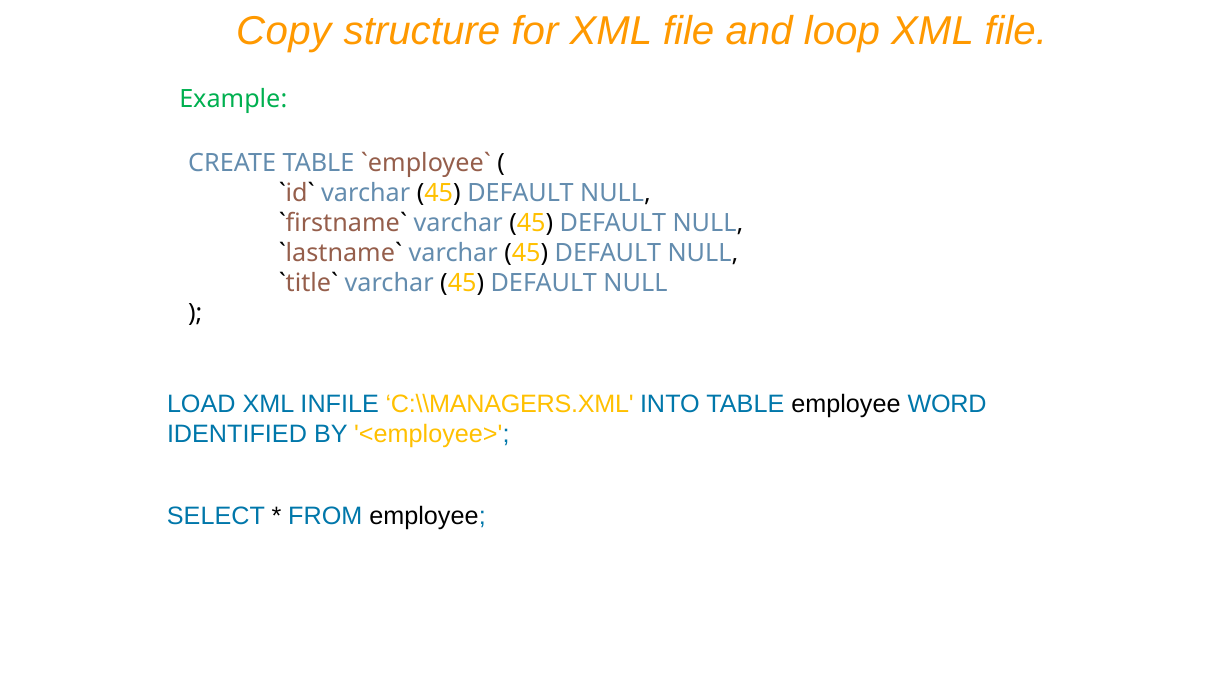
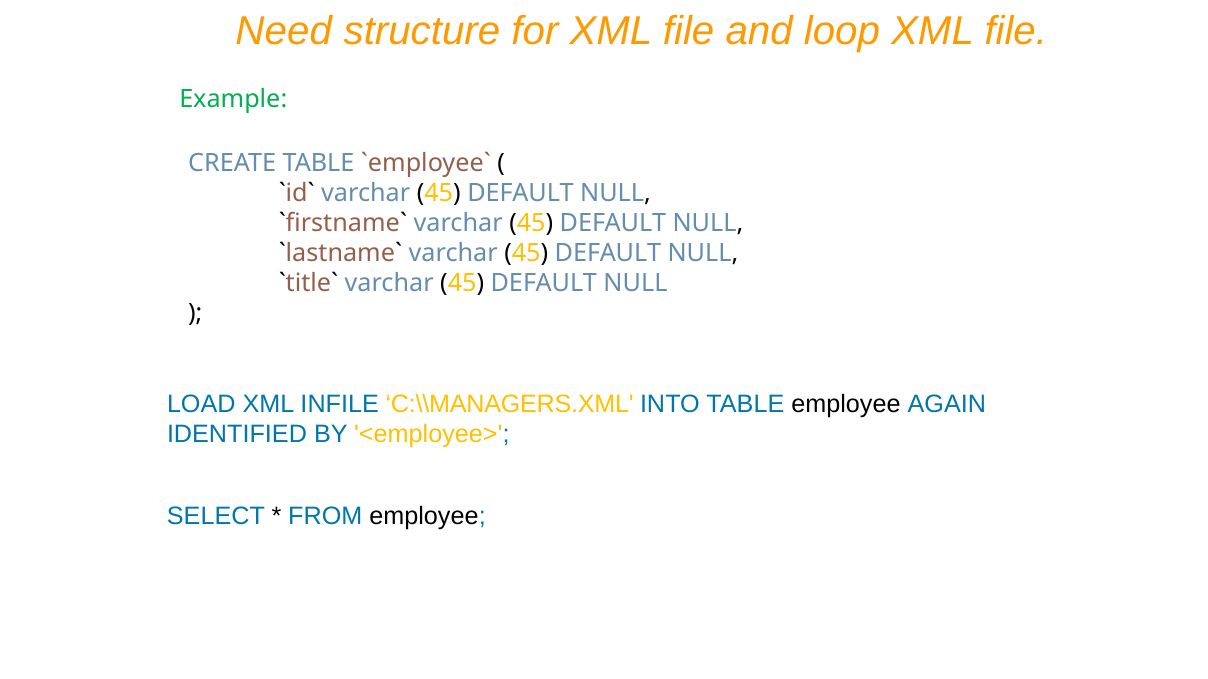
Copy: Copy -> Need
WORD: WORD -> AGAIN
